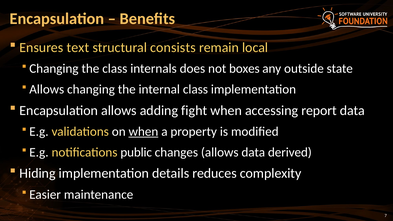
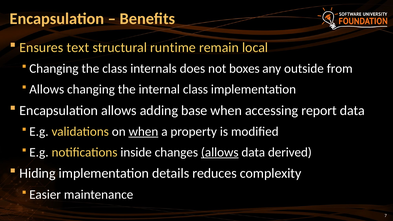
consists: consists -> runtime
state: state -> from
fight: fight -> base
public: public -> inside
allows at (220, 152) underline: none -> present
